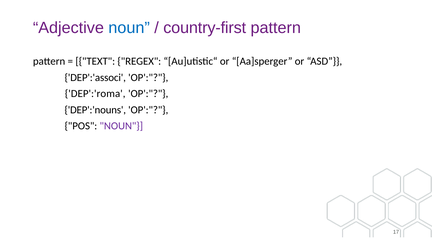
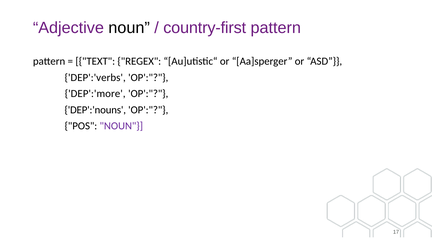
noun at (129, 28) colour: blue -> black
DEP':'associ: DEP':'associ -> DEP':'verbs
DEP':'roma: DEP':'roma -> DEP':'more
